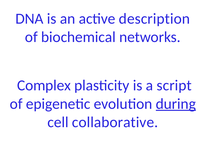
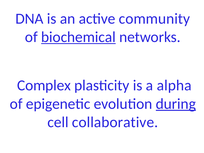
description: description -> community
biochemical underline: none -> present
script: script -> alpha
